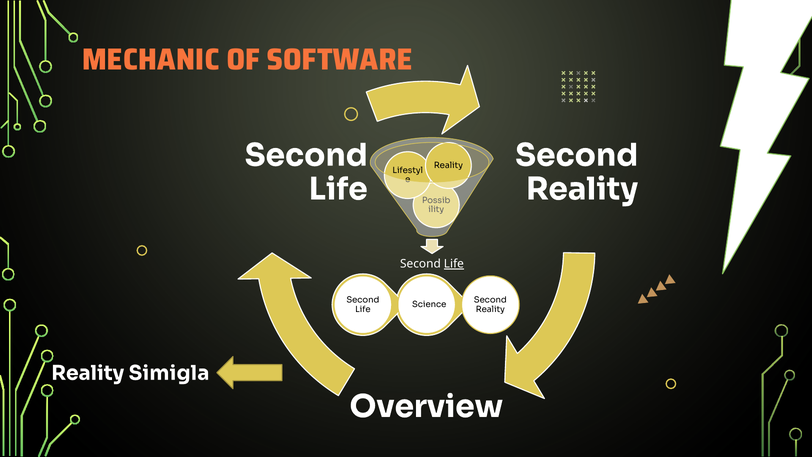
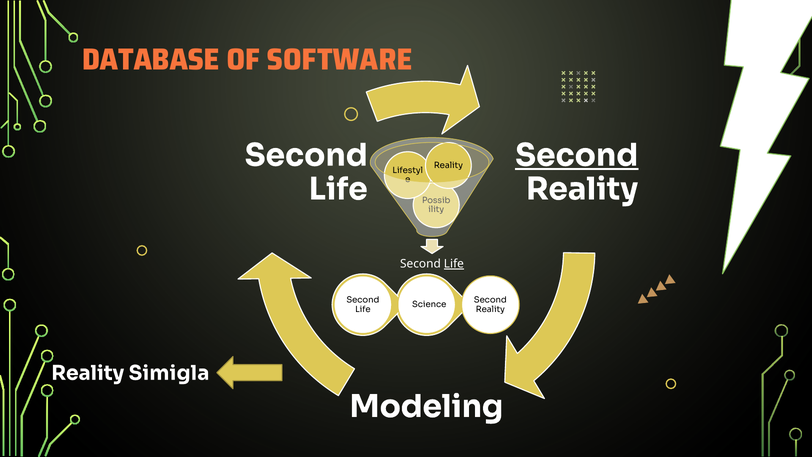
MECHANIC: MECHANIC -> DATABASE
Second at (577, 155) underline: none -> present
Overview: Overview -> Modeling
